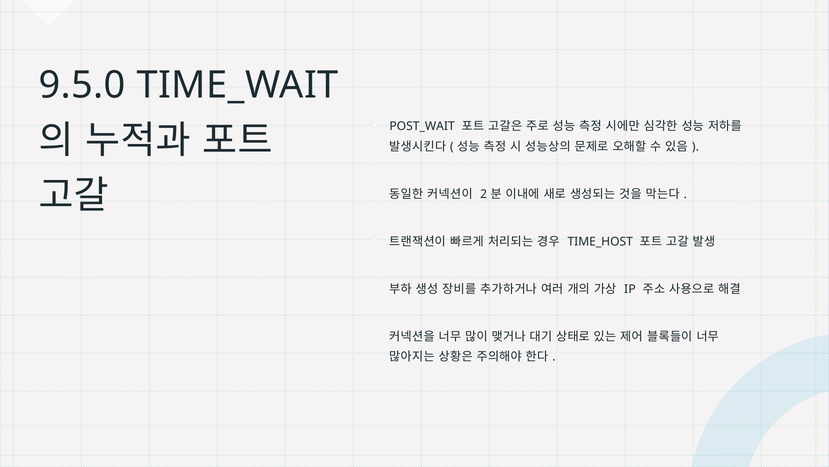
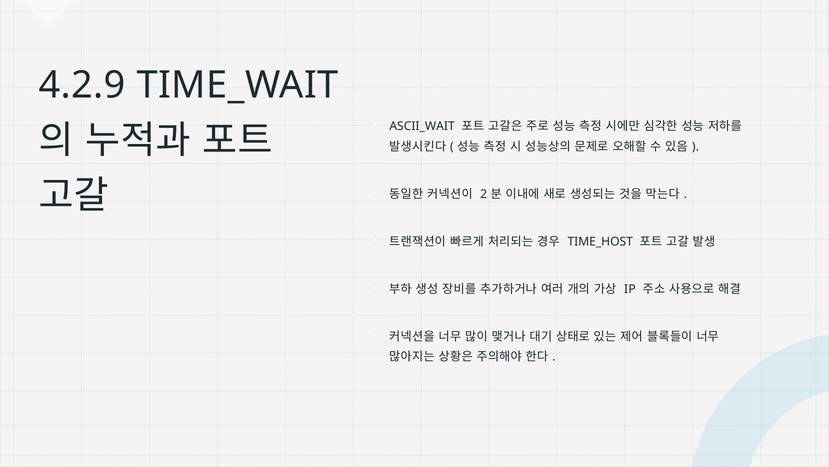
9.5.0: 9.5.0 -> 4.2.9
POST_WAIT: POST_WAIT -> ASCII_WAIT
